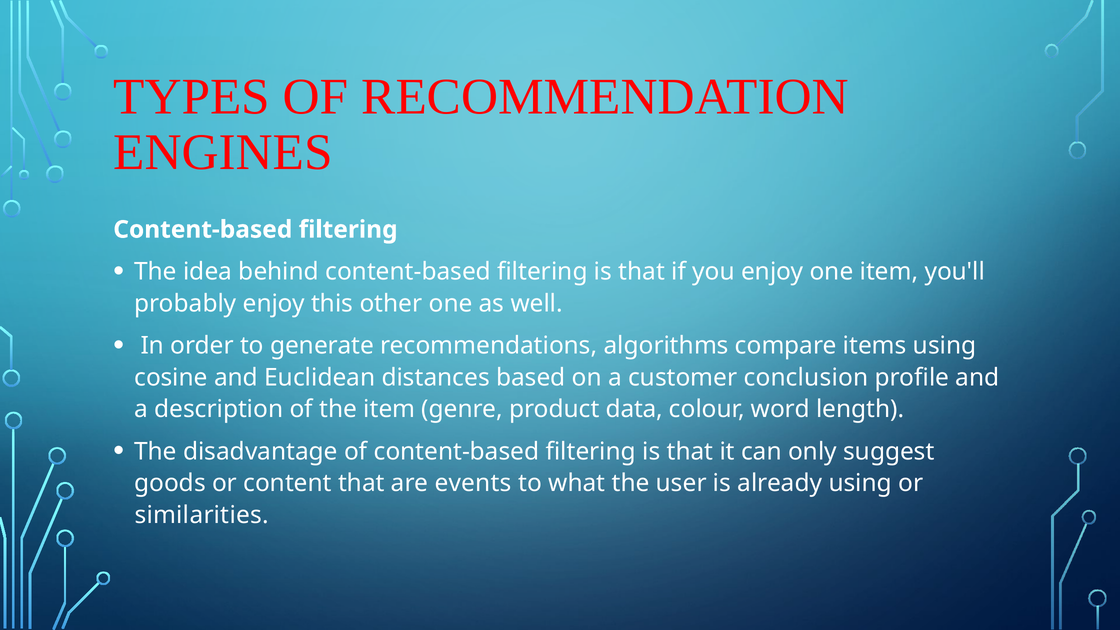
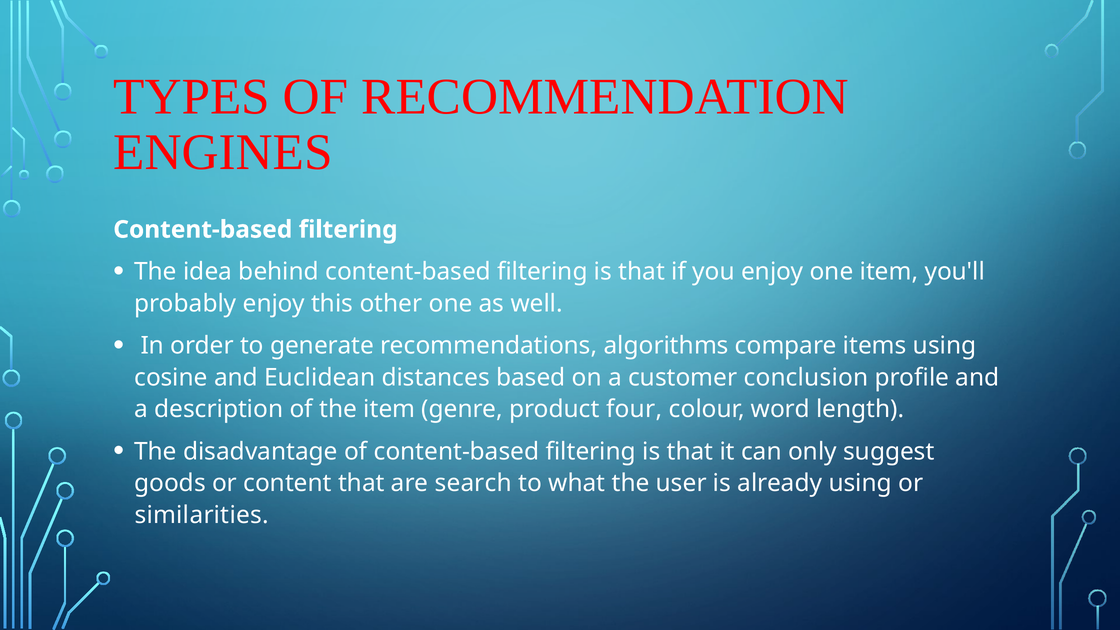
data: data -> four
events: events -> search
